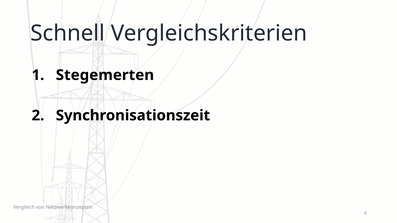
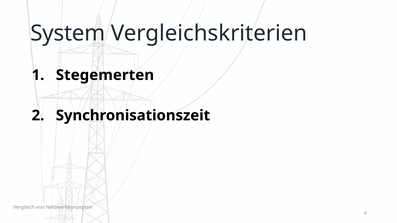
Schnell: Schnell -> System
